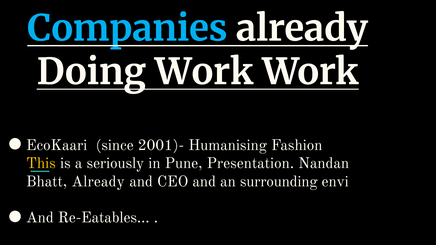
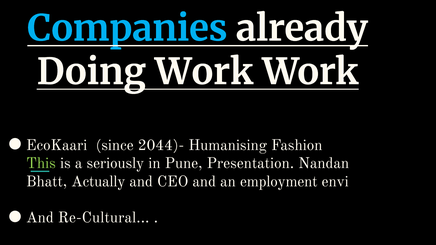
2001)-: 2001)- -> 2044)-
This colour: yellow -> light green
Bhatt Already: Already -> Actually
surrounding: surrounding -> employment
Re-Eatables: Re-Eatables -> Re-Cultural
